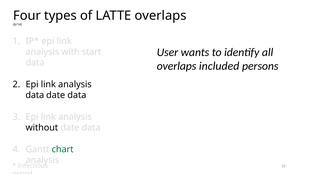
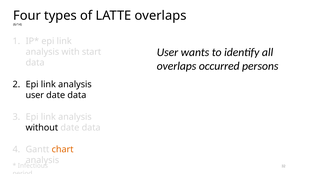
included: included -> occurred
data at (35, 95): data -> user
chart colour: green -> orange
